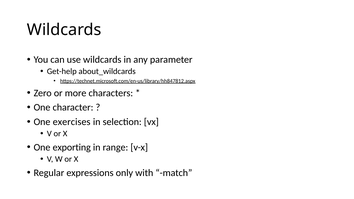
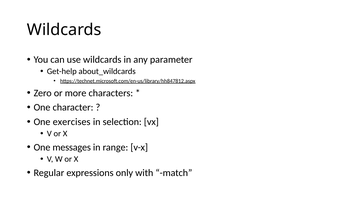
exporting: exporting -> messages
